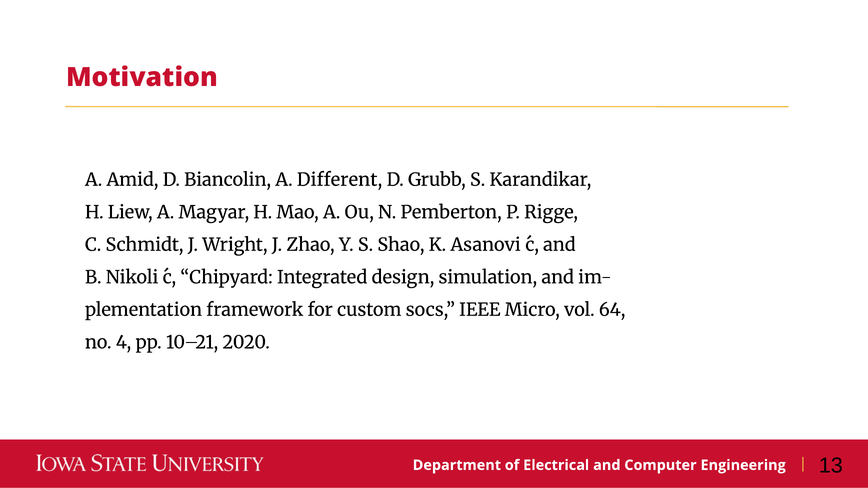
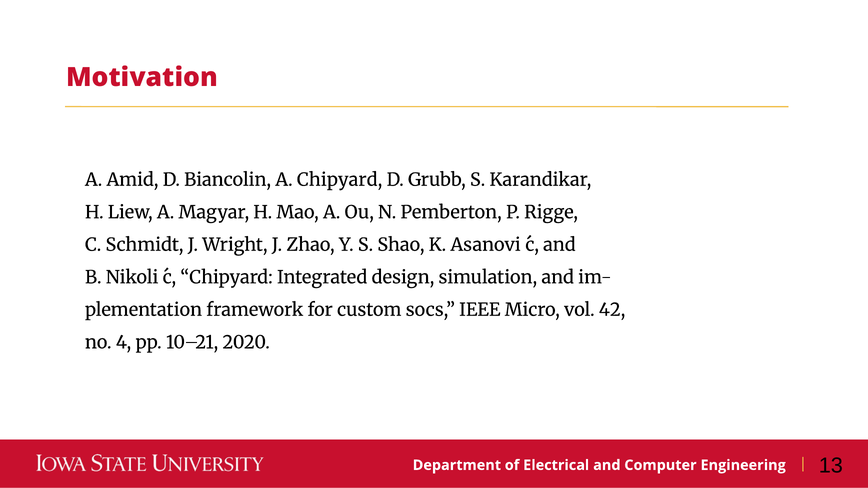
A Different: Different -> Chipyard
64: 64 -> 42
